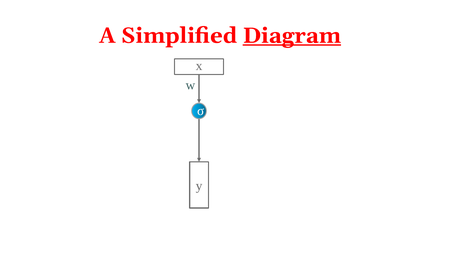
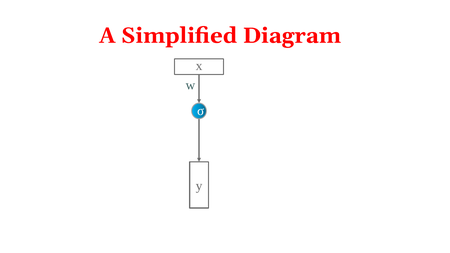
Diagram underline: present -> none
